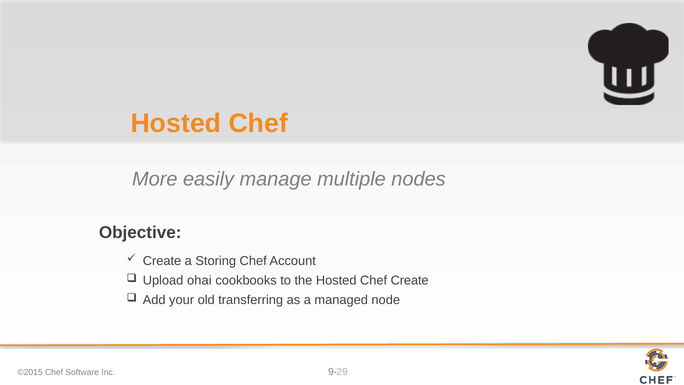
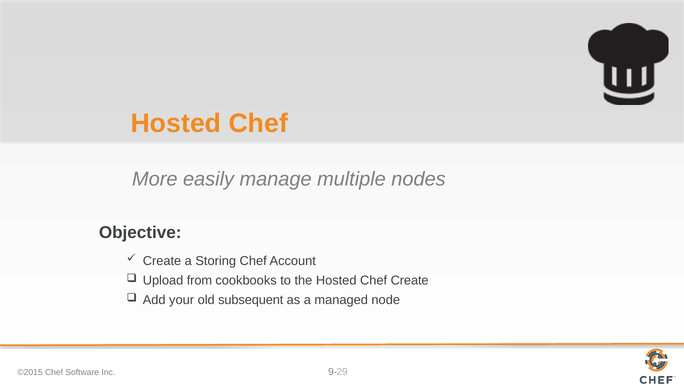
ohai: ohai -> from
transferring: transferring -> subsequent
